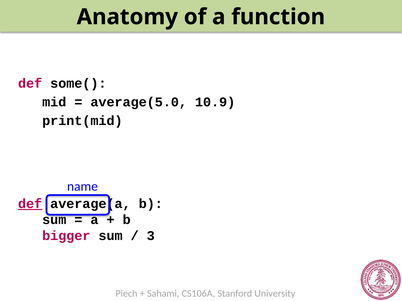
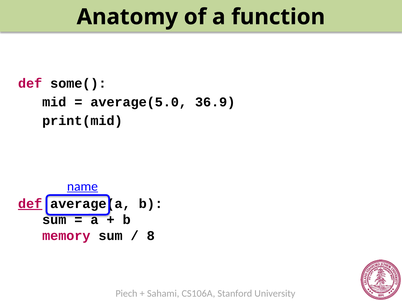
10.9: 10.9 -> 36.9
name underline: none -> present
bigger: bigger -> memory
3: 3 -> 8
